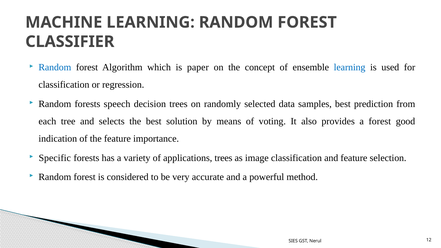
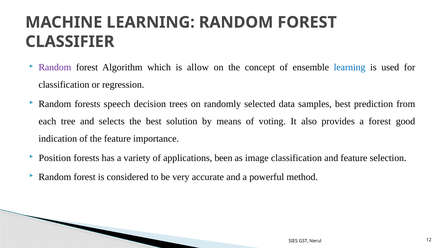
Random at (55, 67) colour: blue -> purple
paper: paper -> allow
Specific: Specific -> Position
applications trees: trees -> been
